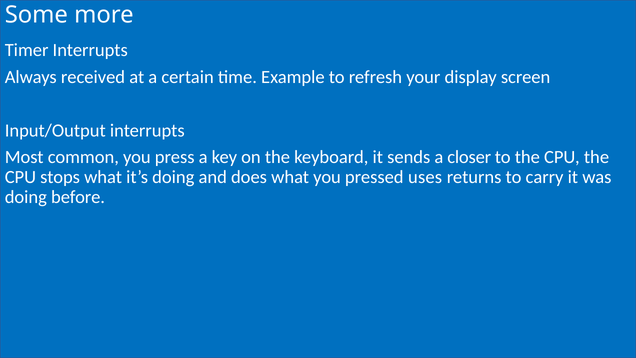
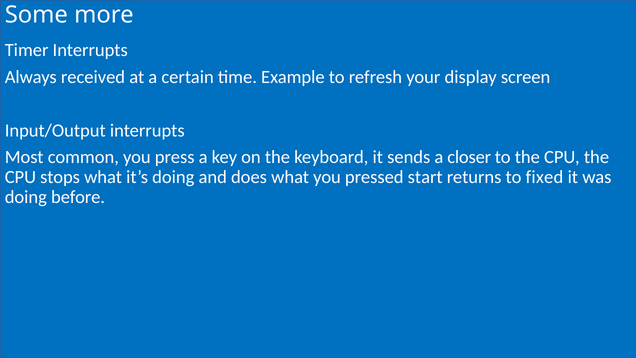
uses: uses -> start
carry: carry -> fixed
